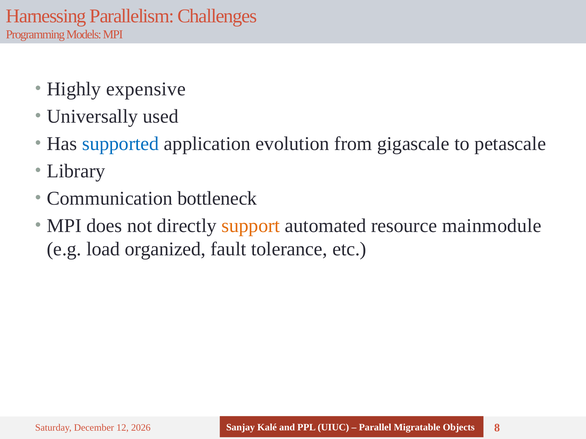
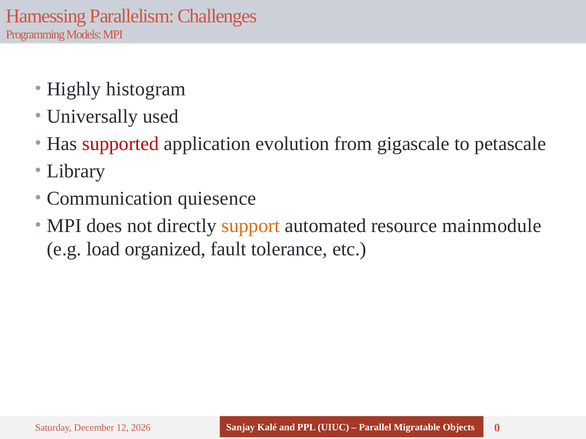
expensive: expensive -> histogram
supported colour: blue -> red
bottleneck: bottleneck -> quiesence
8: 8 -> 0
